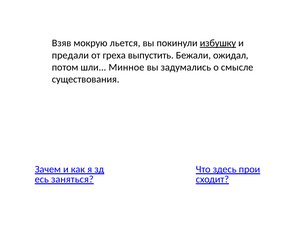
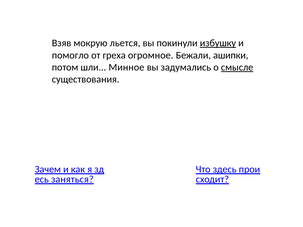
предали: предали -> помогло
выпустить: выпустить -> огромное
ожидал: ожидал -> ашипки
смысле underline: none -> present
